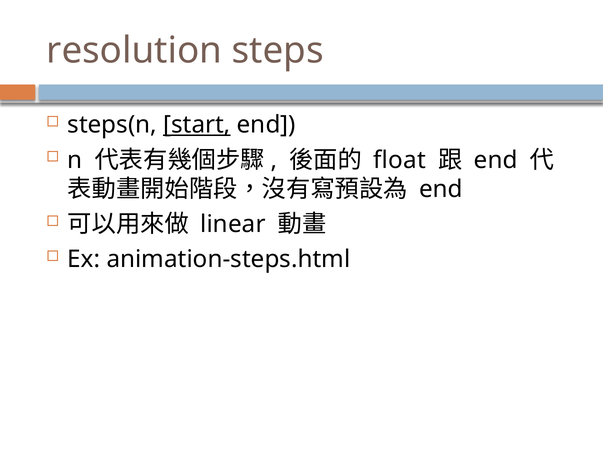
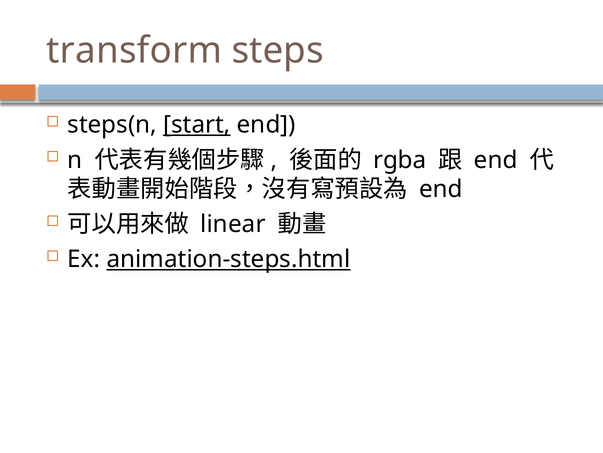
resolution: resolution -> transform
float: float -> rgba
animation-steps.html underline: none -> present
